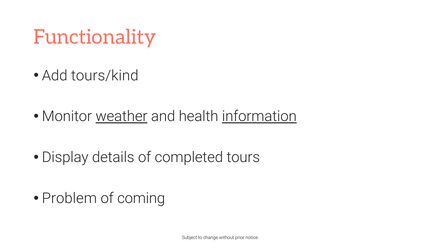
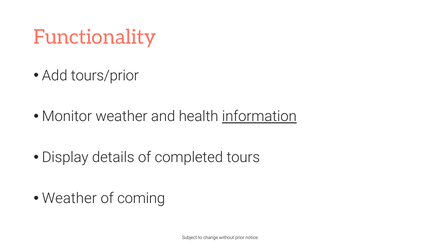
tours/kind: tours/kind -> tours/prior
weather at (122, 116) underline: present -> none
Problem at (69, 198): Problem -> Weather
